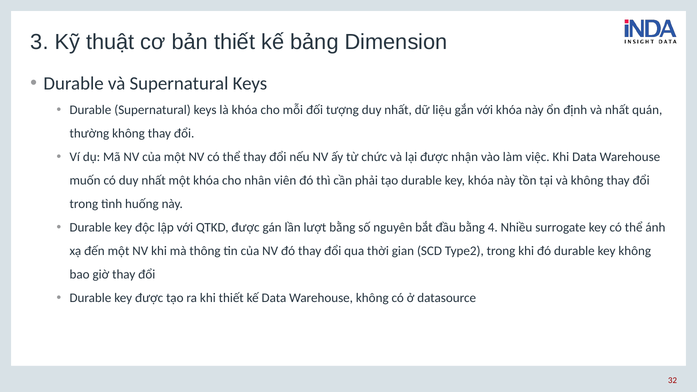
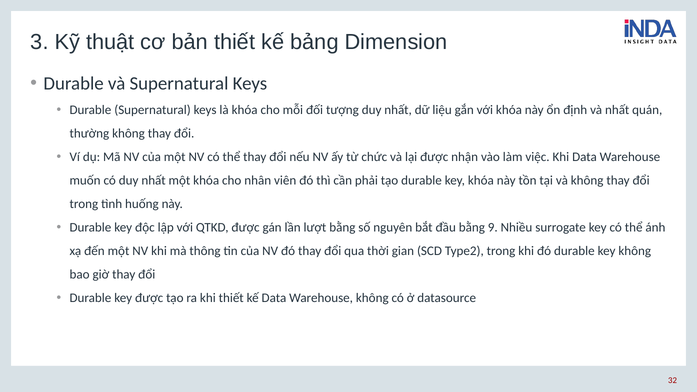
4: 4 -> 9
